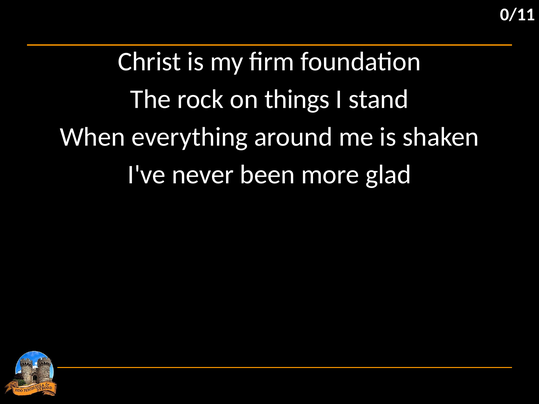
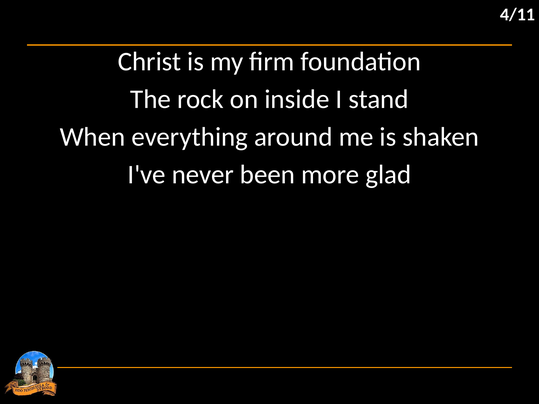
0/11: 0/11 -> 4/11
things: things -> inside
